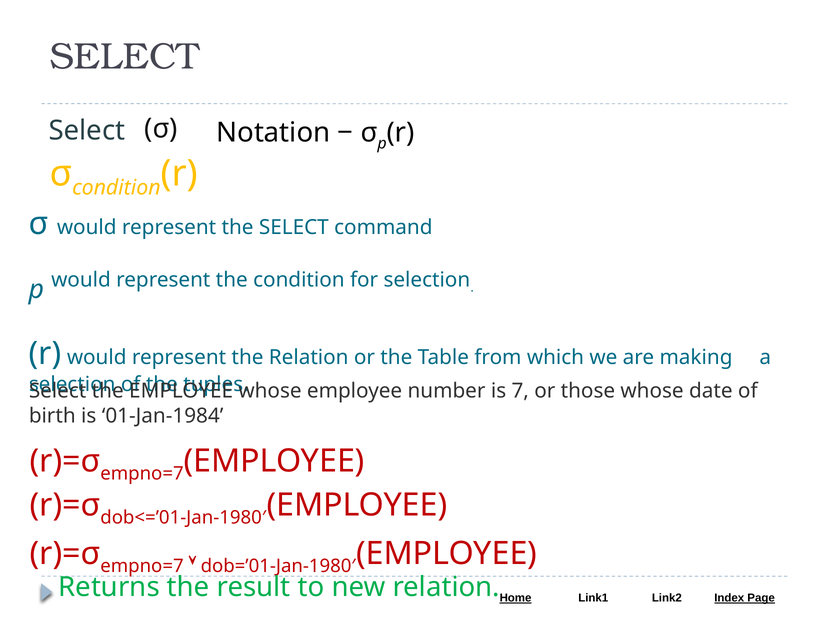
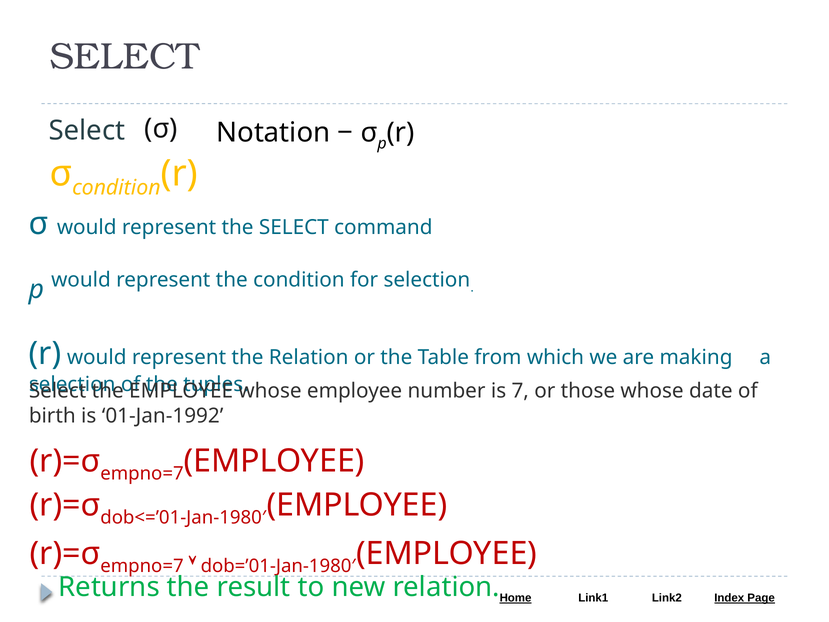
01-Jan-1984: 01-Jan-1984 -> 01-Jan-1992
